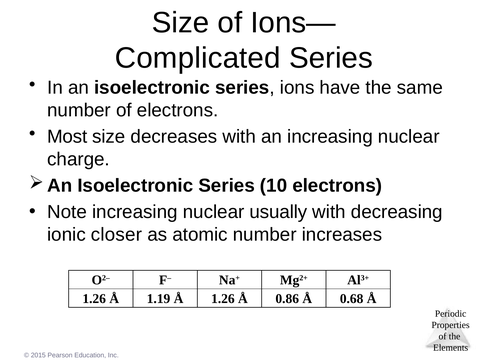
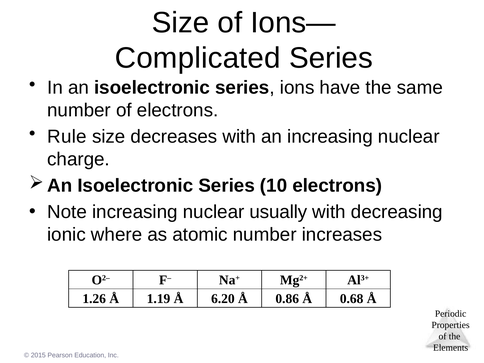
Most: Most -> Rule
closer: closer -> where
Å 1.26: 1.26 -> 6.20
